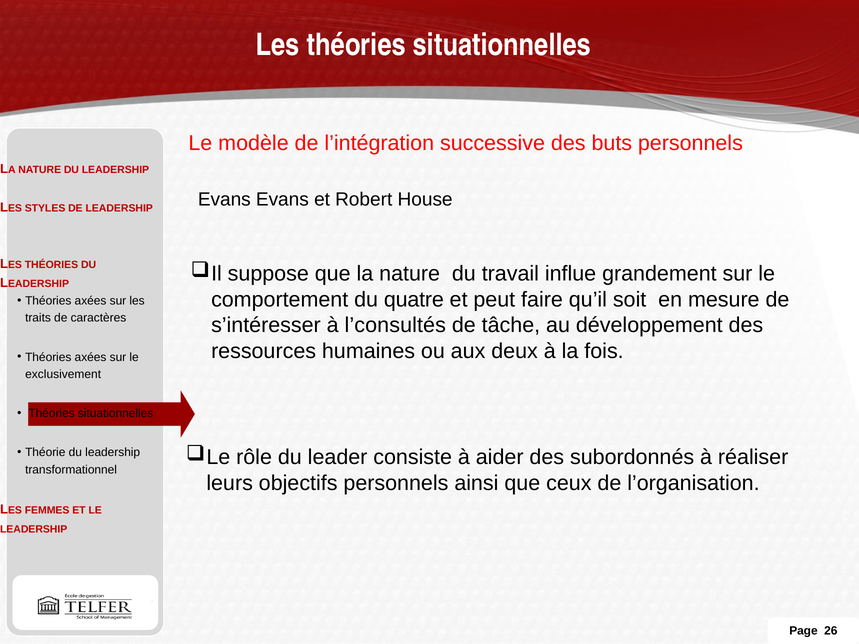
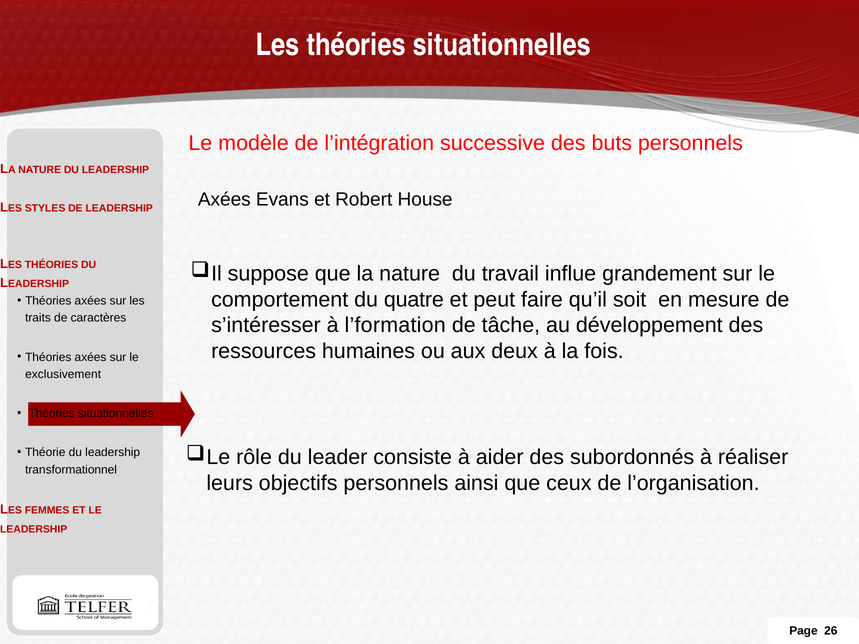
Evans at (224, 199): Evans -> Axées
l’consultés: l’consultés -> l’formation
